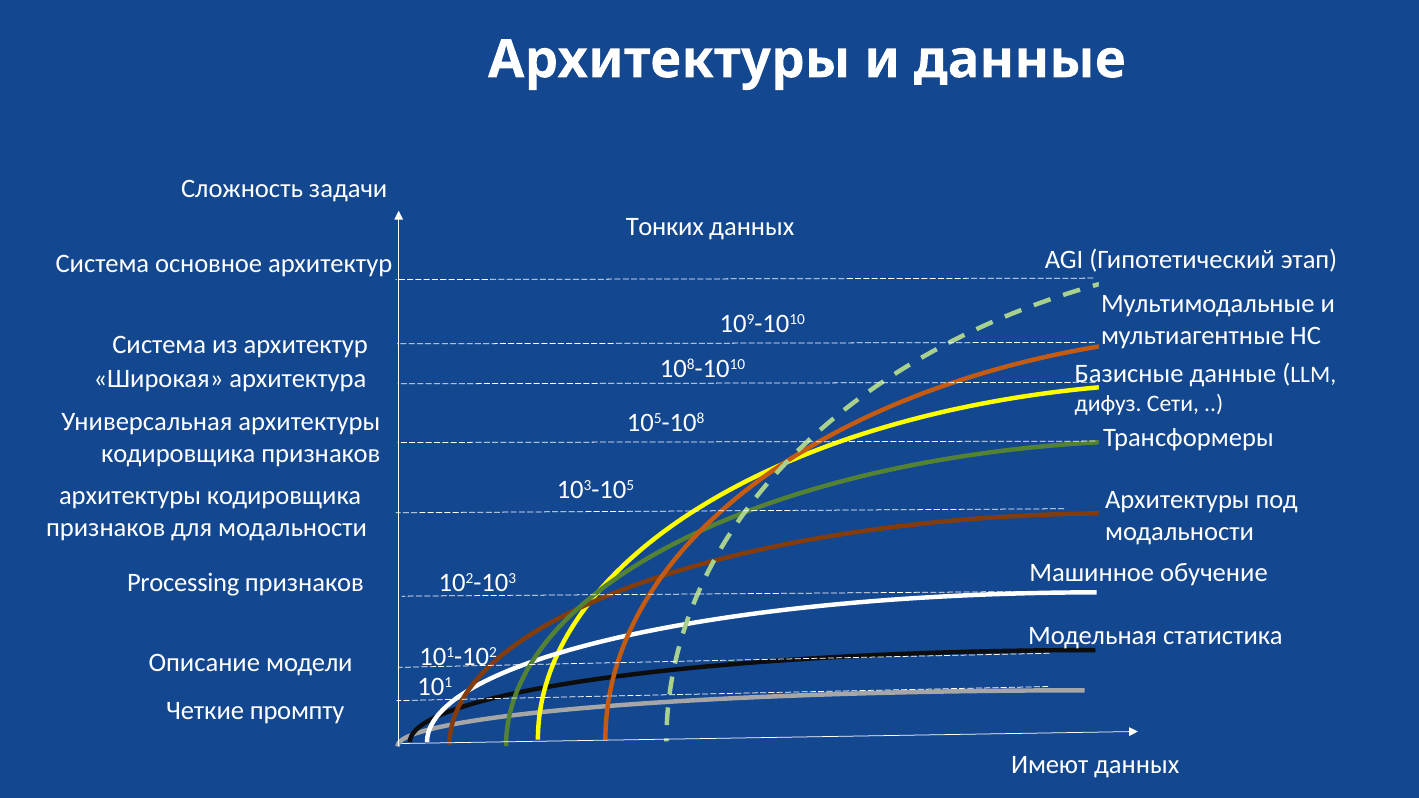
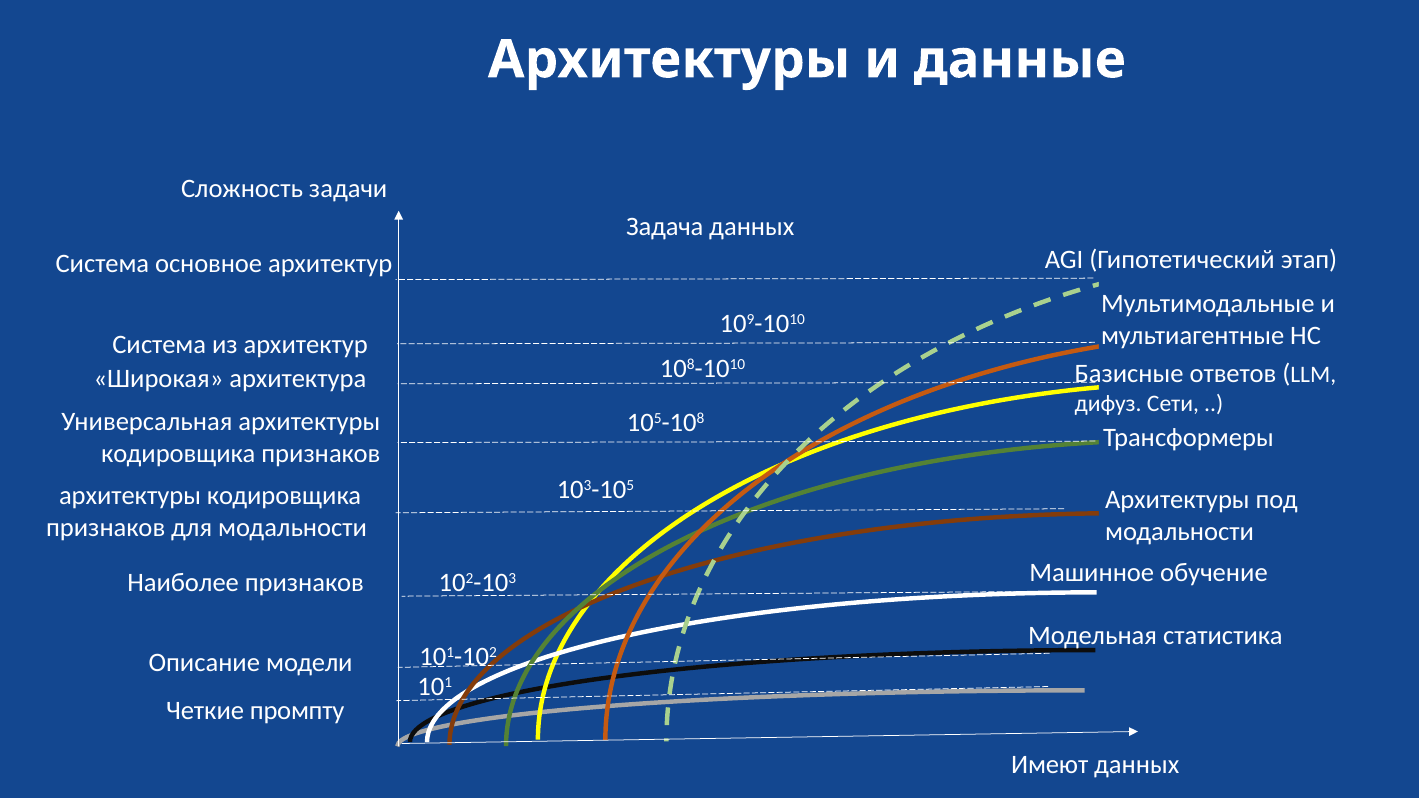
Тонких: Тонких -> Задача
Базисные данные: данные -> ответов
Processing: Processing -> Наиболее
